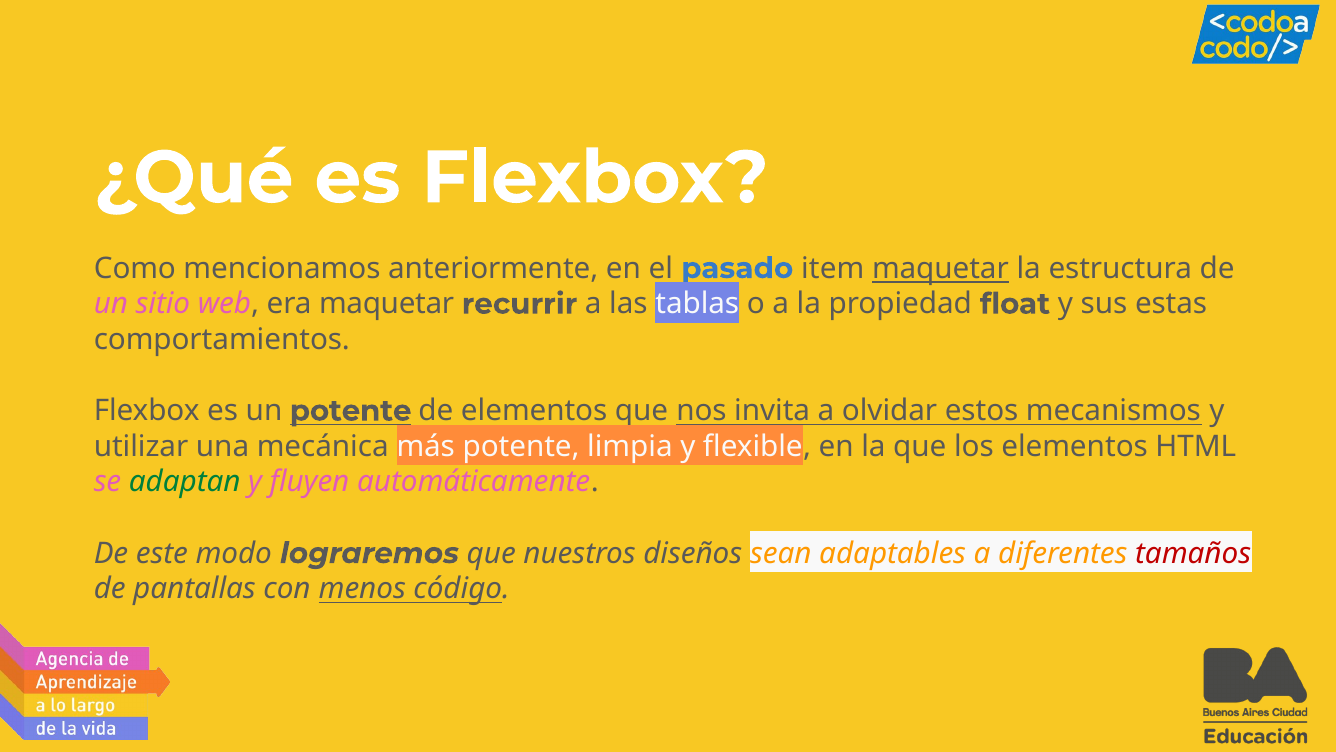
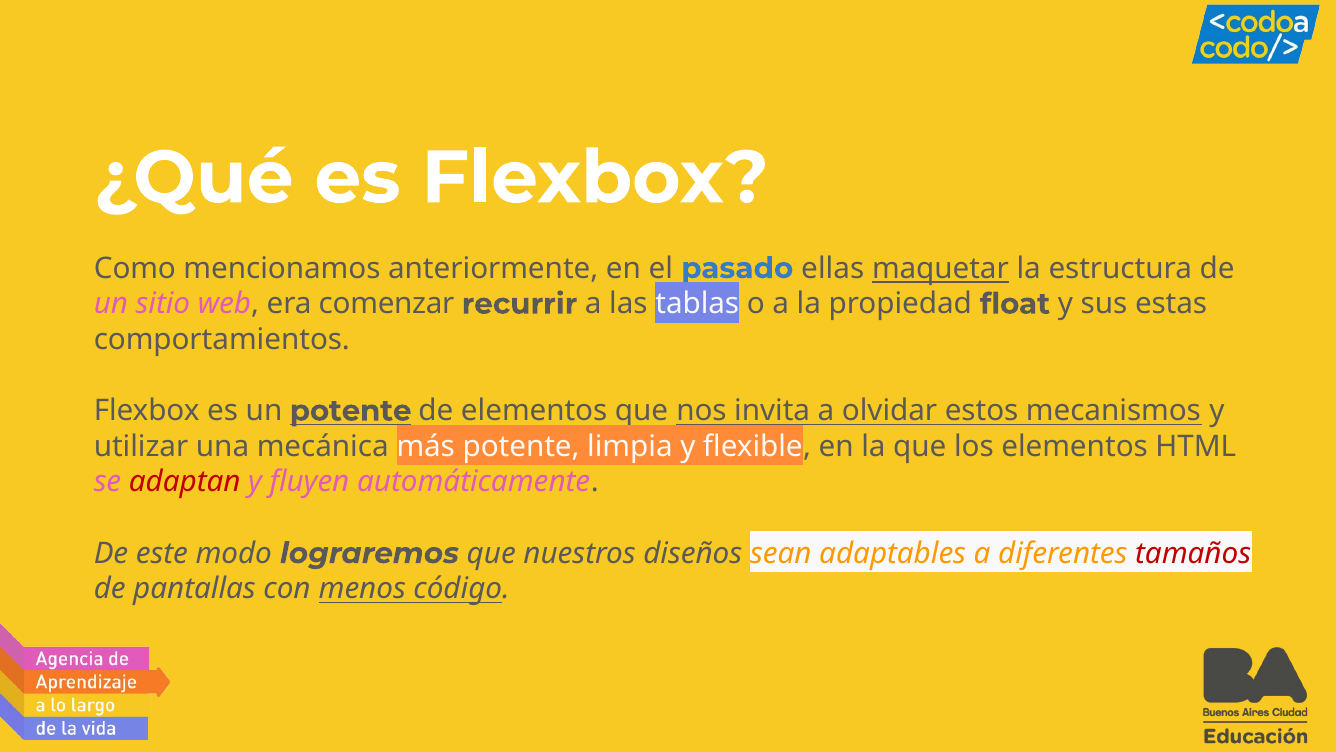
item: item -> ellas
era maquetar: maquetar -> comenzar
adaptan colour: green -> red
